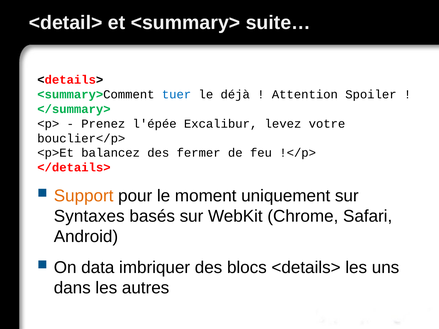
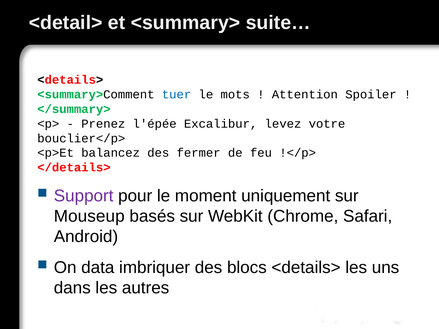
déjà: déjà -> mots
Support colour: orange -> purple
Syntaxes: Syntaxes -> Mouseup
